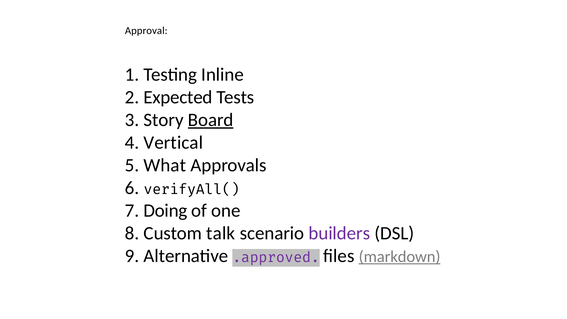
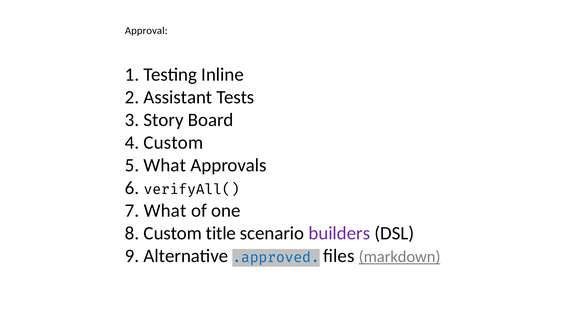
Expected: Expected -> Assistant
Board underline: present -> none
4 Vertical: Vertical -> Custom
7 Doing: Doing -> What
talk: talk -> title
.approved colour: purple -> blue
